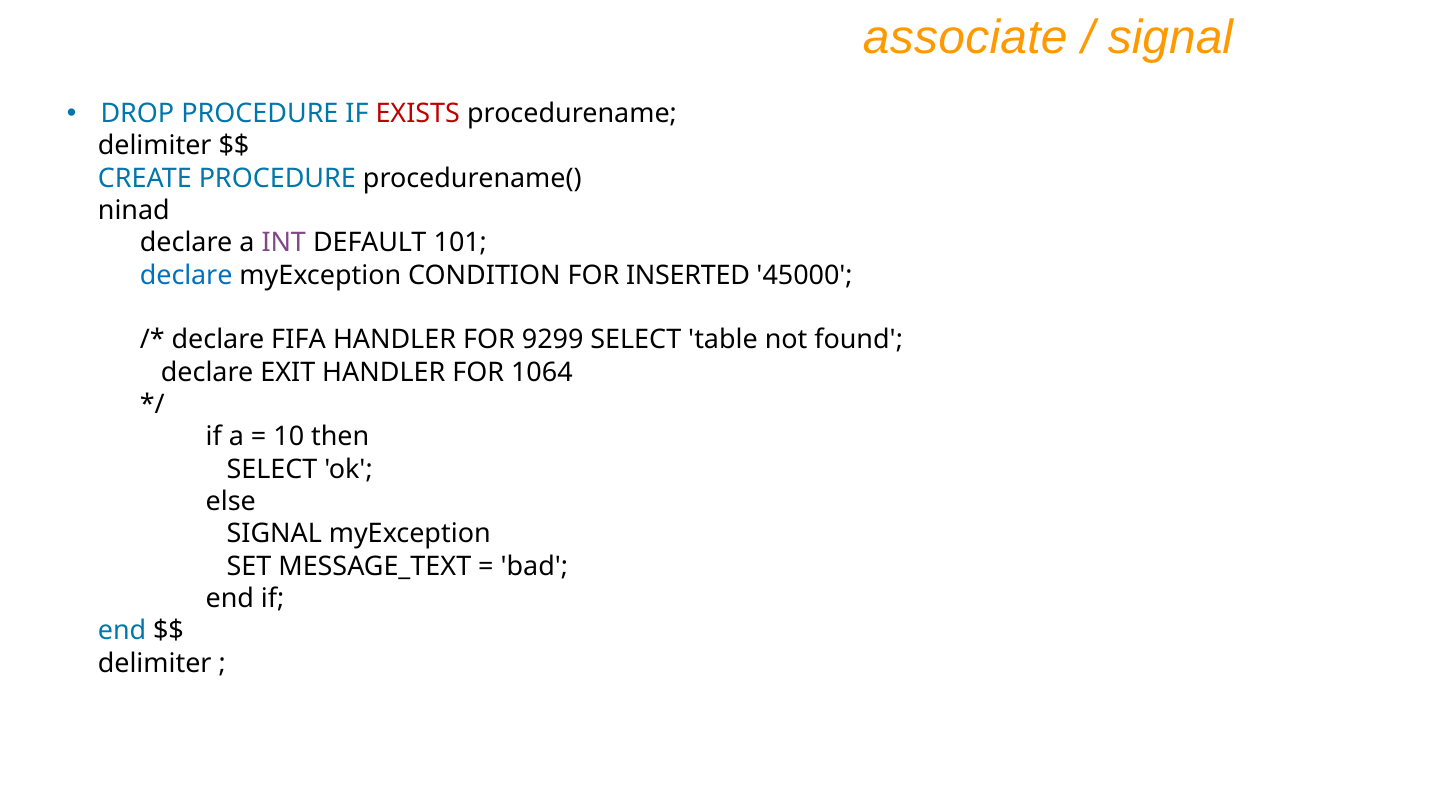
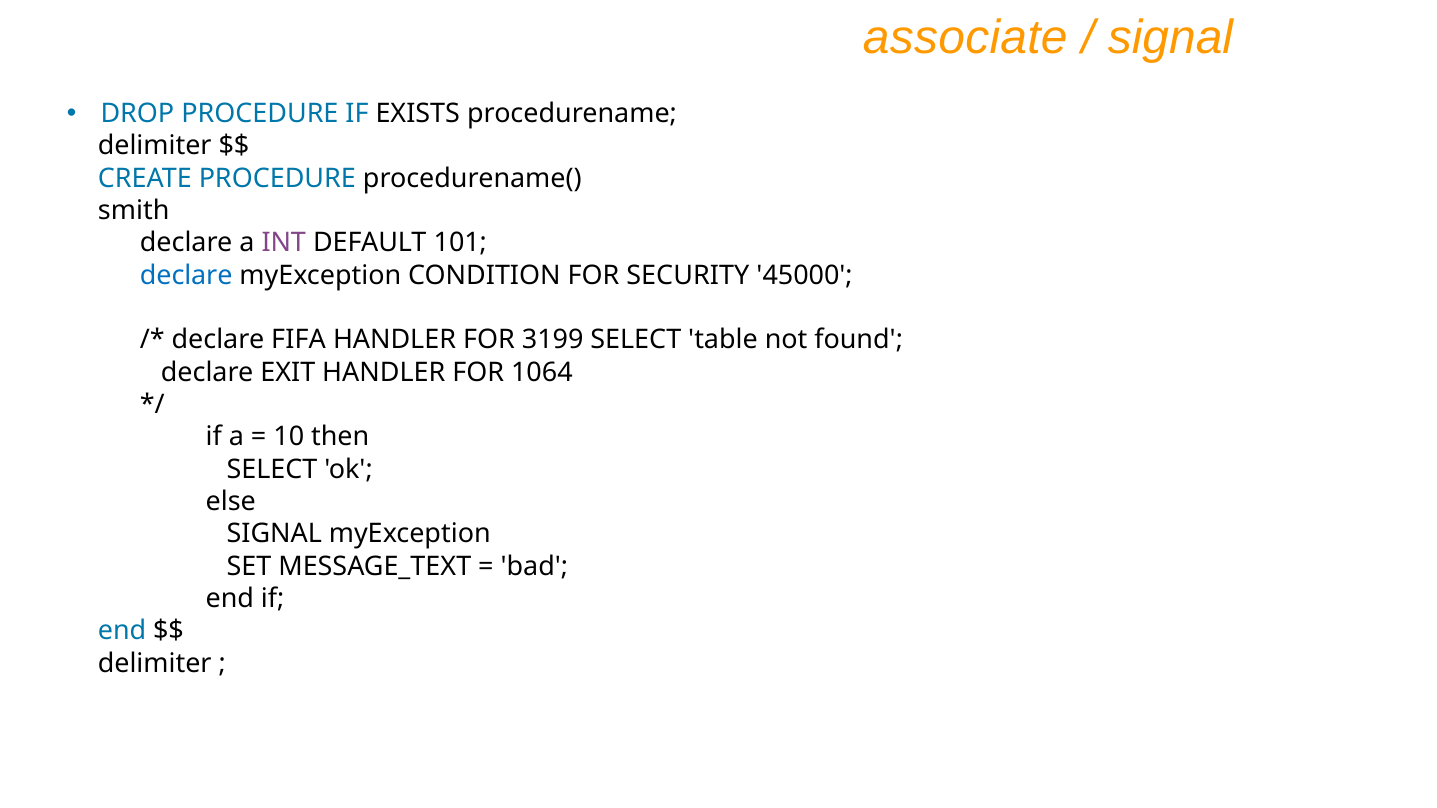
EXISTS colour: red -> black
ninad: ninad -> smith
INSERTED: INSERTED -> SECURITY
9299: 9299 -> 3199
